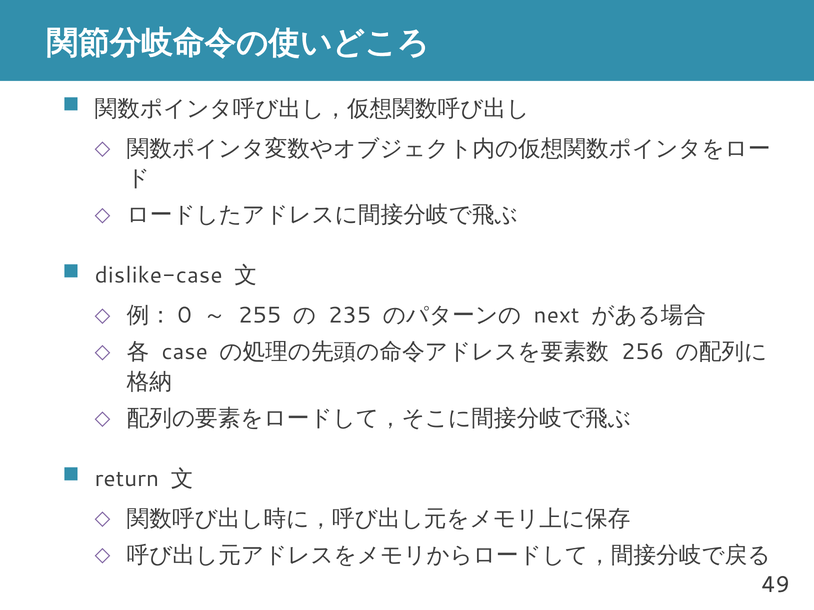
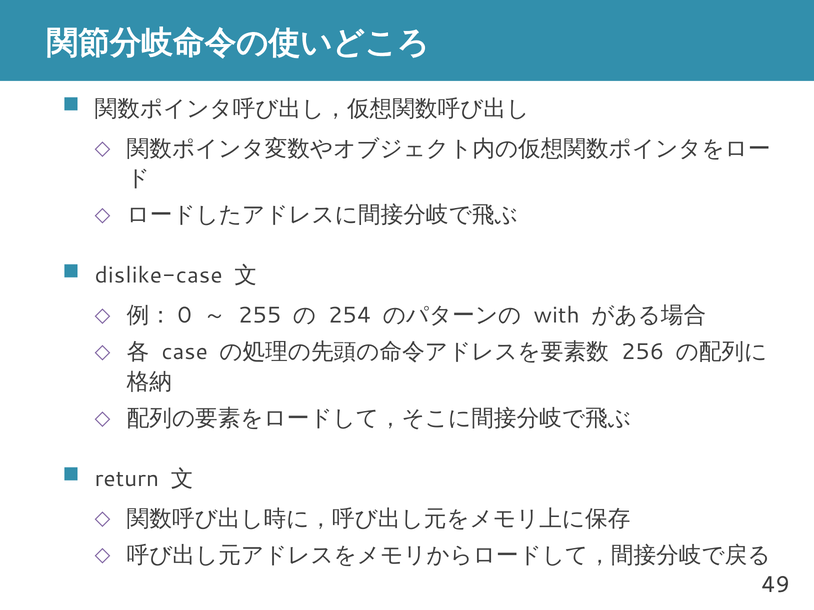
235: 235 -> 254
next: next -> with
